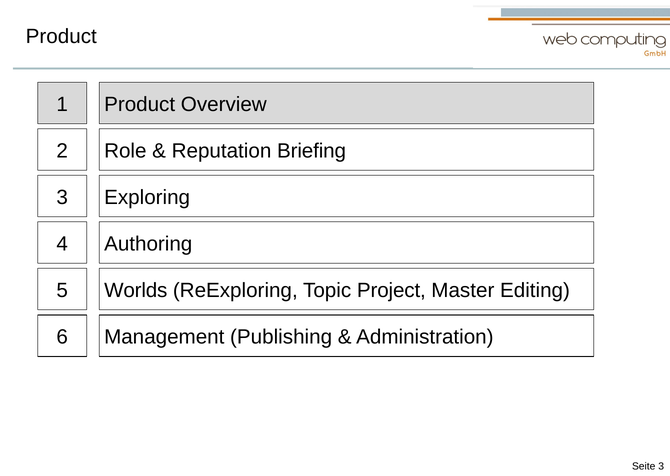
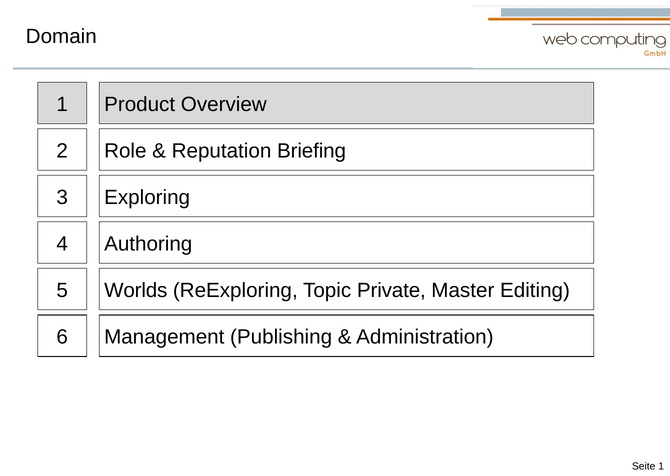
Product at (61, 36): Product -> Domain
Project: Project -> Private
Seite 3: 3 -> 1
